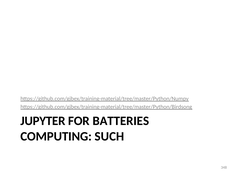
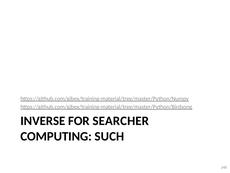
JUPYTER: JUPYTER -> INVERSE
BATTERIES: BATTERIES -> SEARCHER
